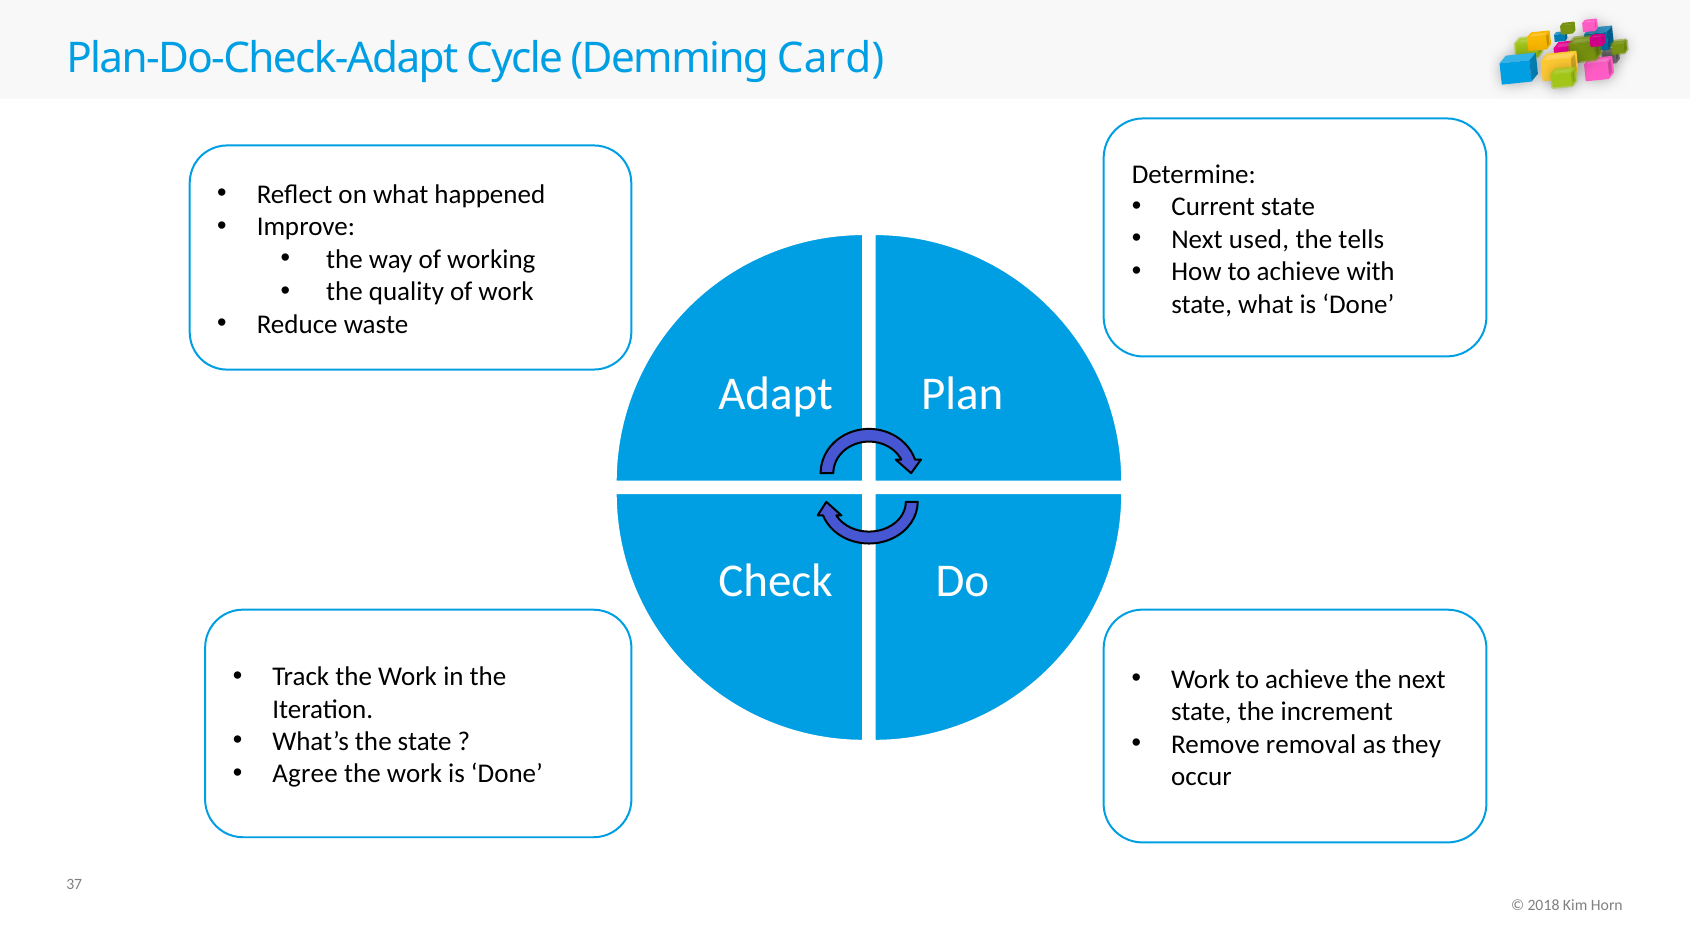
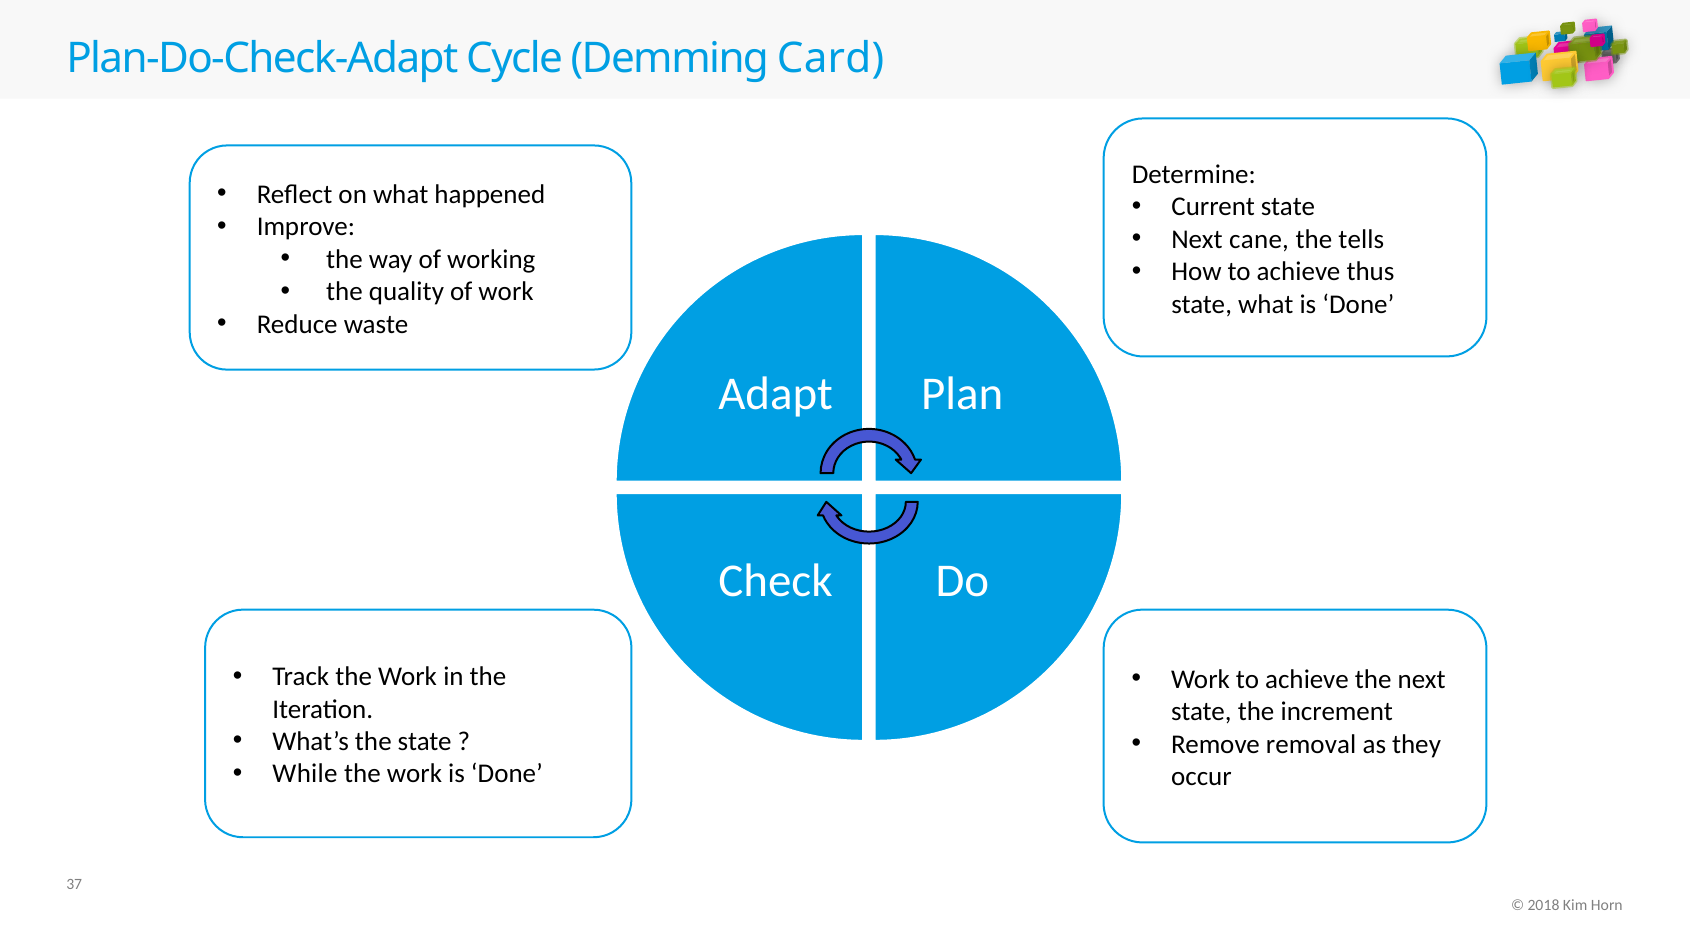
used: used -> cane
with: with -> thus
Agree: Agree -> While
